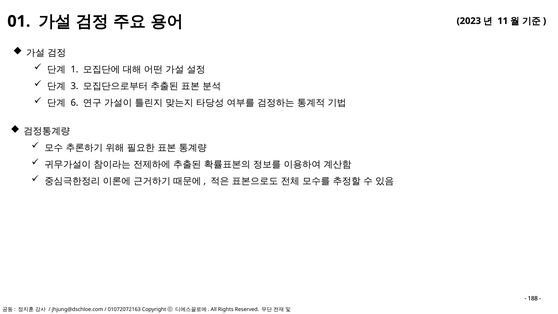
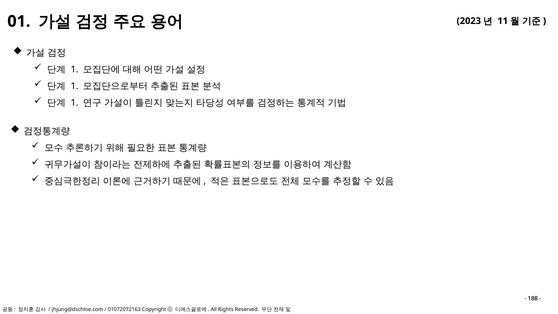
3 at (74, 86): 3 -> 1
6 at (74, 103): 6 -> 1
